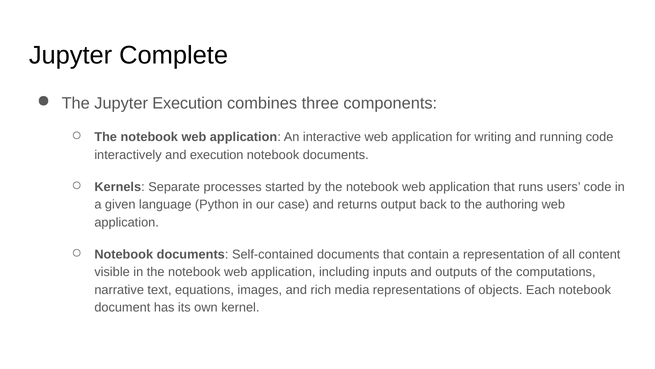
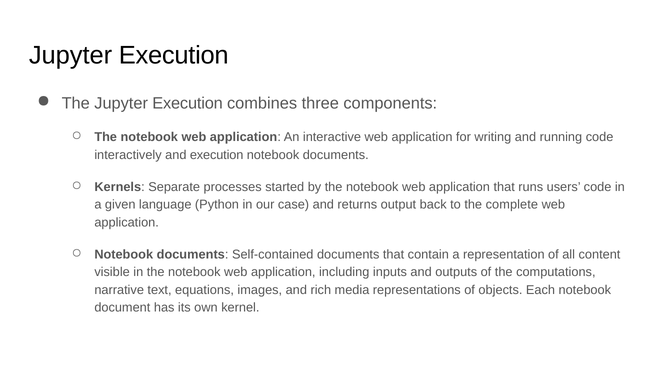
Complete at (174, 55): Complete -> Execution
authoring: authoring -> complete
